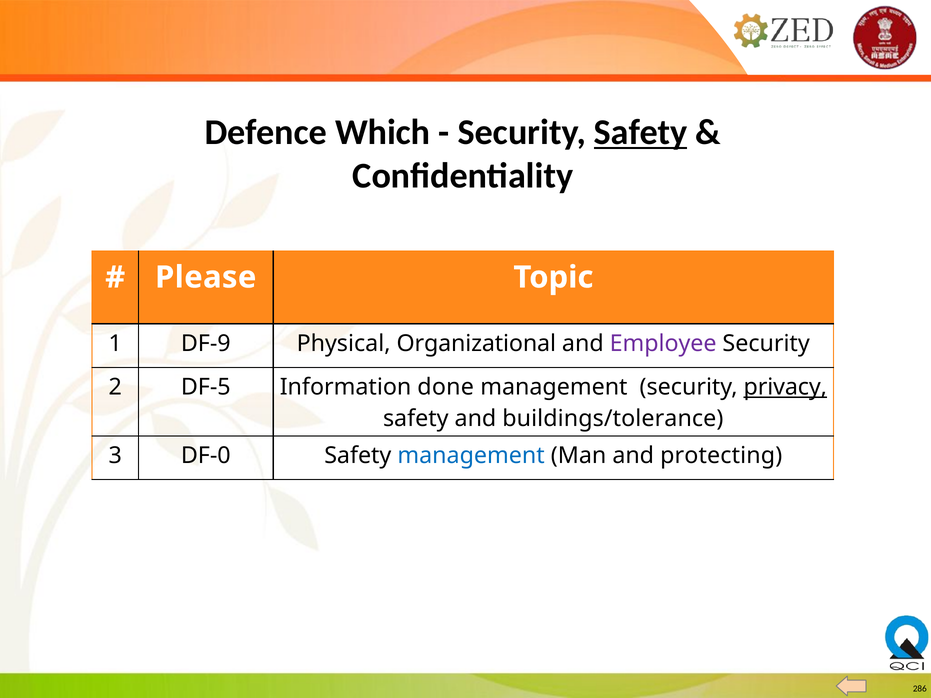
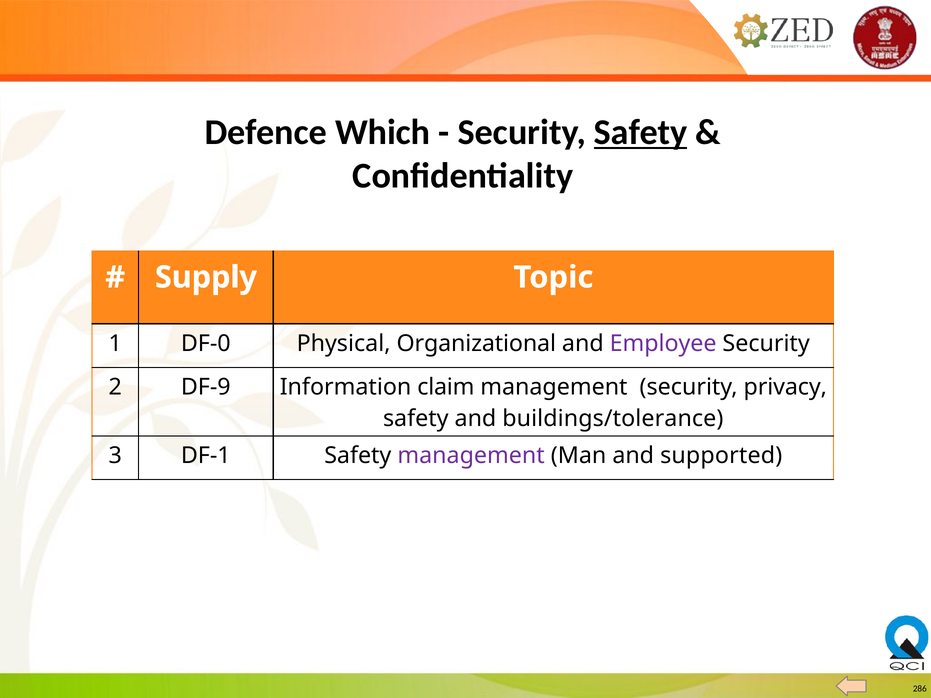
Please: Please -> Supply
DF-9: DF-9 -> DF-0
DF-5: DF-5 -> DF-9
done: done -> claim
privacy underline: present -> none
DF-0: DF-0 -> DF-1
management at (471, 456) colour: blue -> purple
protecting: protecting -> supported
